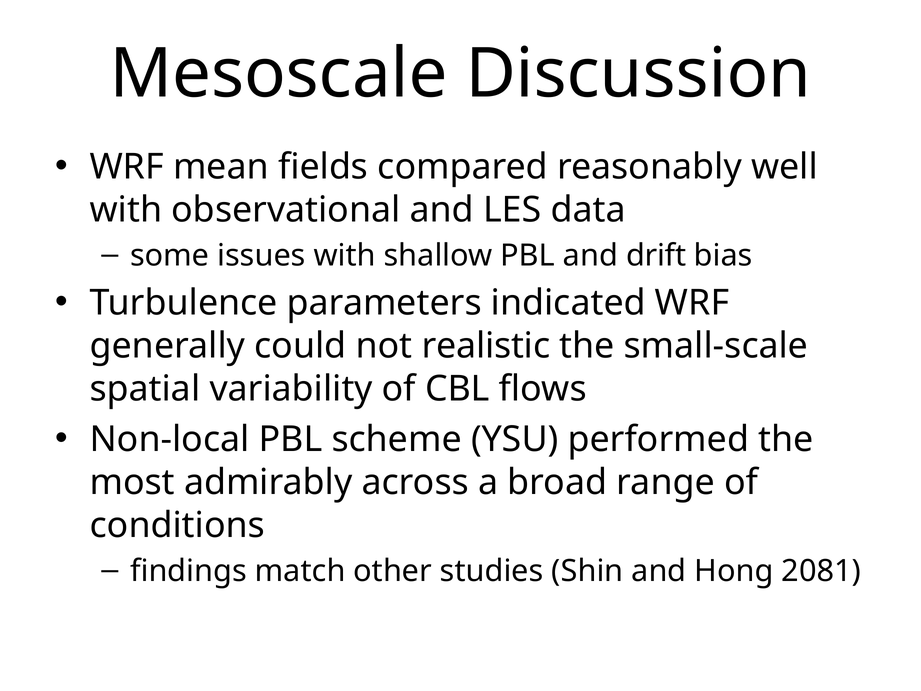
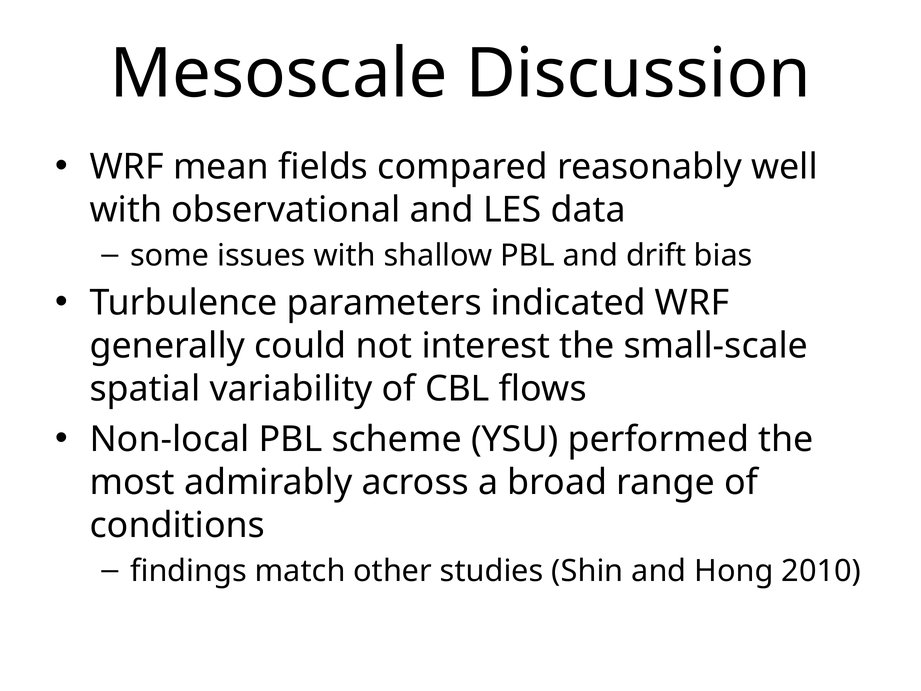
realistic: realistic -> interest
2081: 2081 -> 2010
